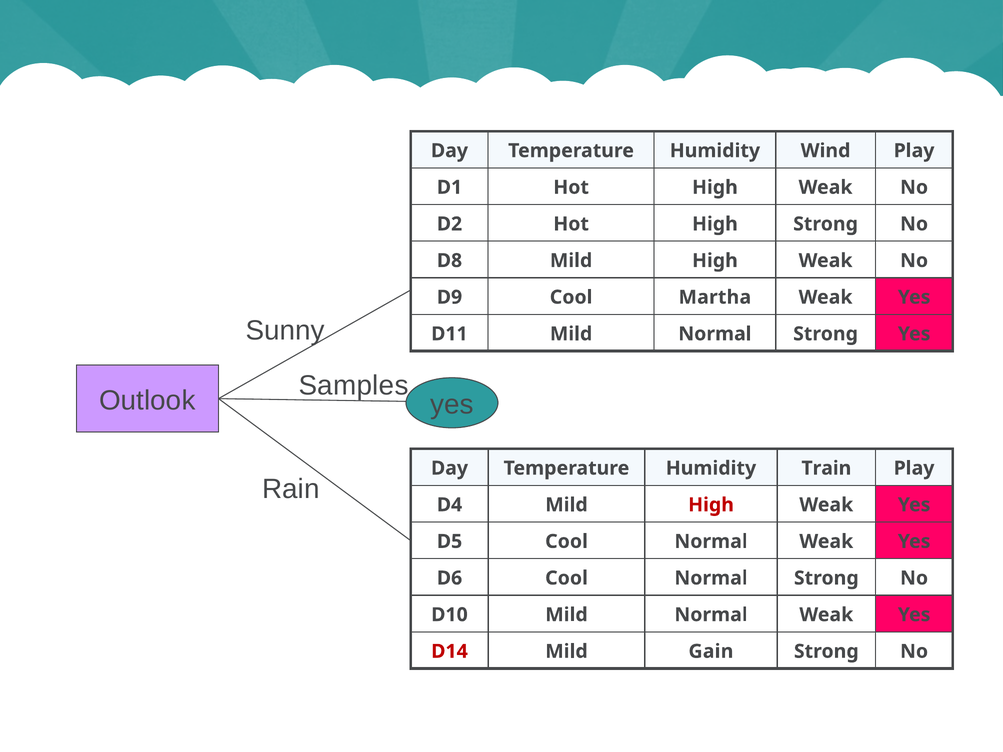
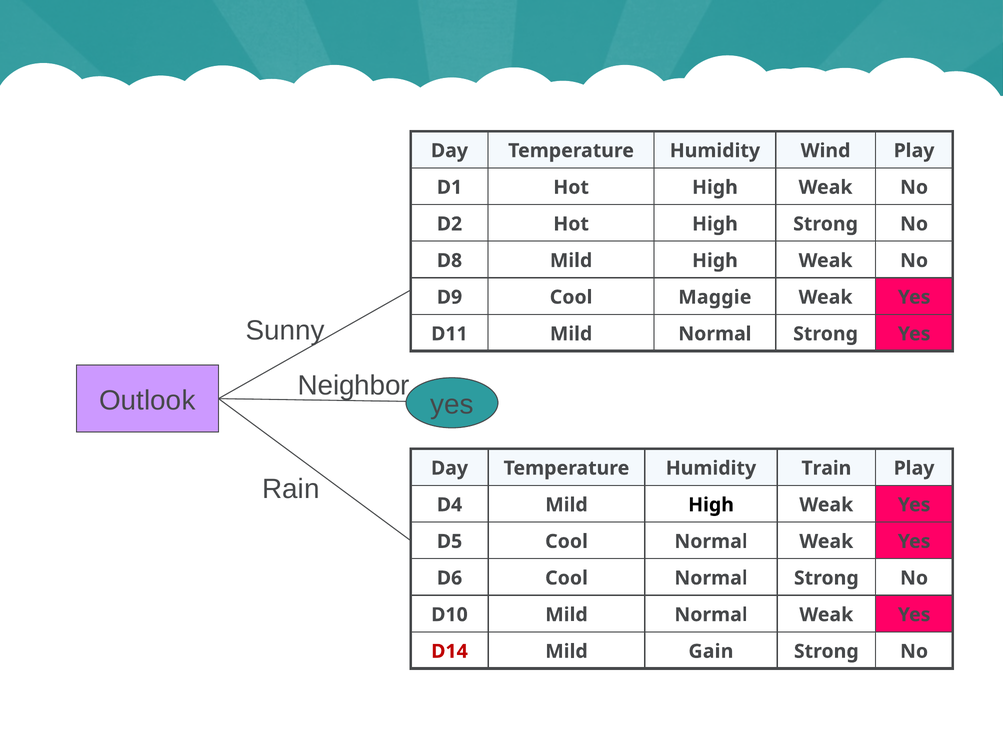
Martha: Martha -> Maggie
Samples: Samples -> Neighbor
High at (711, 505) colour: red -> black
